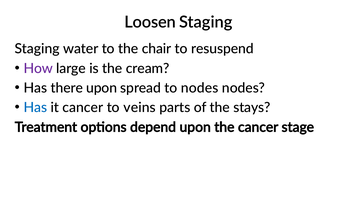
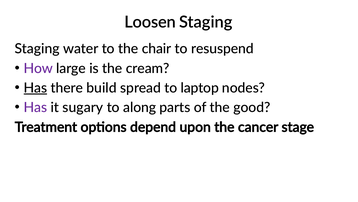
Has at (35, 88) underline: none -> present
there upon: upon -> build
to nodes: nodes -> laptop
Has at (35, 107) colour: blue -> purple
it cancer: cancer -> sugary
veins: veins -> along
stays: stays -> good
